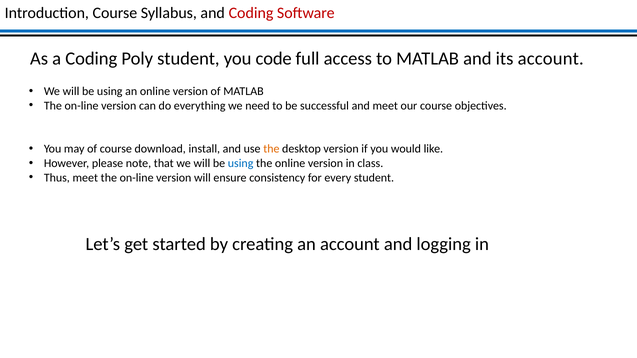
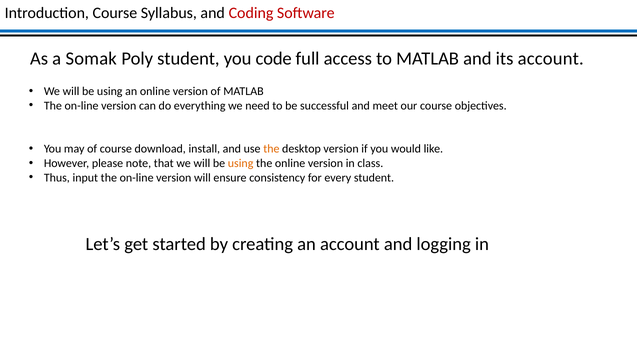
a Coding: Coding -> Somak
using at (241, 163) colour: blue -> orange
Thus meet: meet -> input
